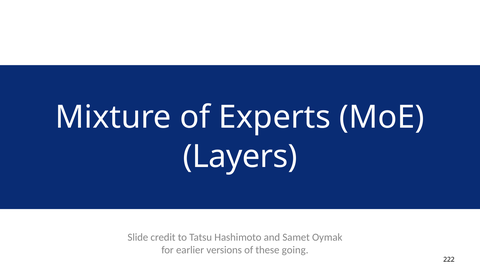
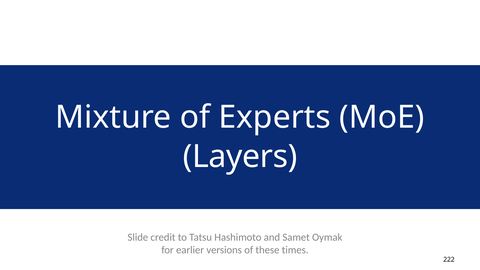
going: going -> times
